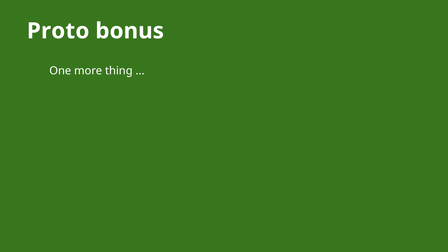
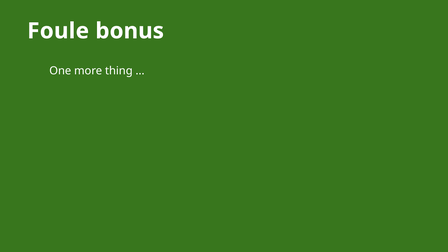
Proto: Proto -> Foule
